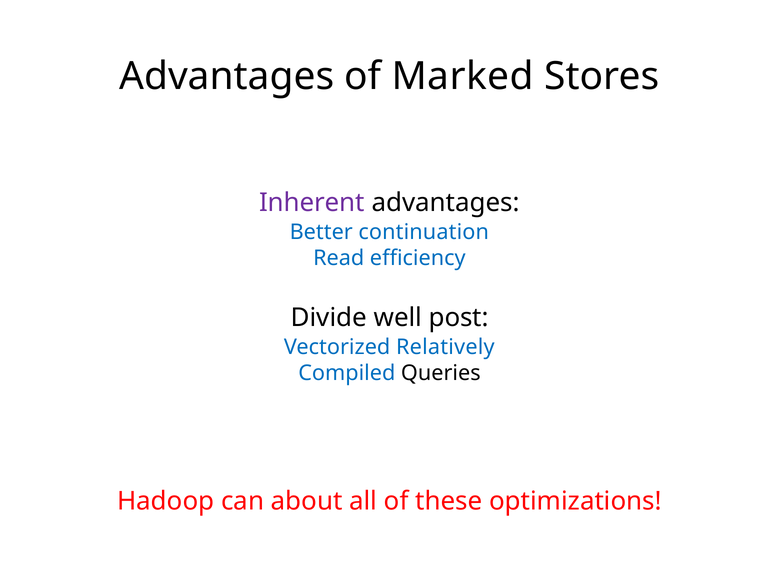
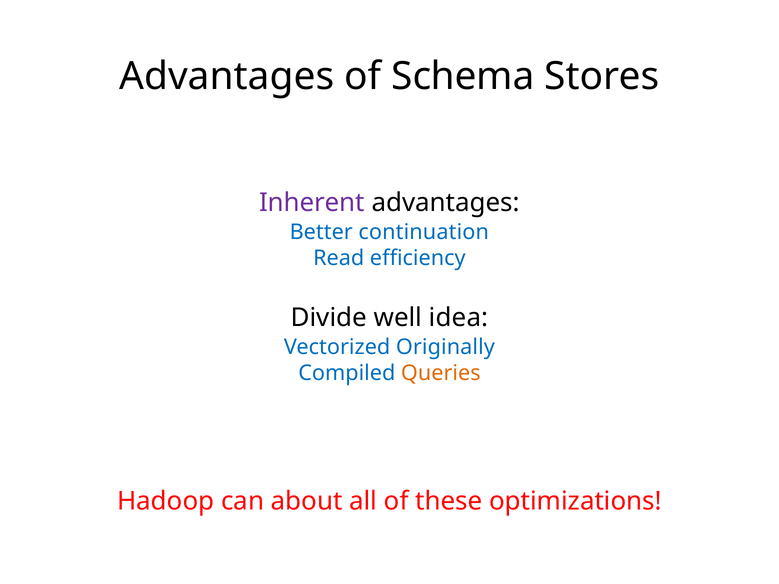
Marked: Marked -> Schema
post: post -> idea
Relatively: Relatively -> Originally
Queries colour: black -> orange
